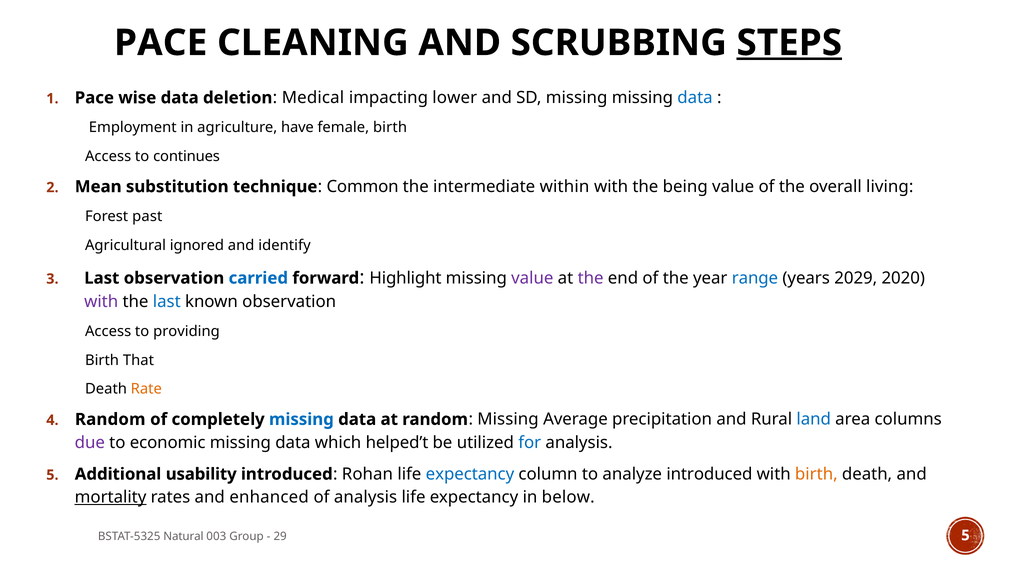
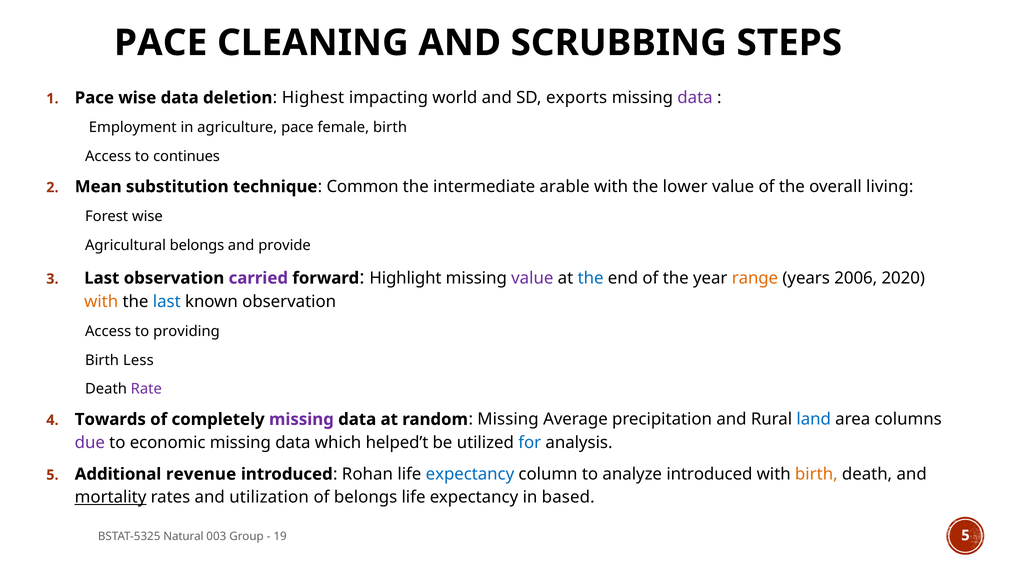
STEPS underline: present -> none
Medical: Medical -> Highest
lower: lower -> world
SD missing: missing -> exports
data at (695, 98) colour: blue -> purple
agriculture have: have -> pace
within: within -> arable
being: being -> lower
past at (147, 217): past -> wise
ignored at (197, 245): ignored -> belongs
identify: identify -> provide
carried colour: blue -> purple
the at (591, 278) colour: purple -> blue
range colour: blue -> orange
2029: 2029 -> 2006
with at (101, 302) colour: purple -> orange
That: That -> Less
Rate colour: orange -> purple
Random at (110, 420): Random -> Towards
missing at (301, 420) colour: blue -> purple
usability: usability -> revenue
enhanced: enhanced -> utilization
of analysis: analysis -> belongs
below: below -> based
29: 29 -> 19
